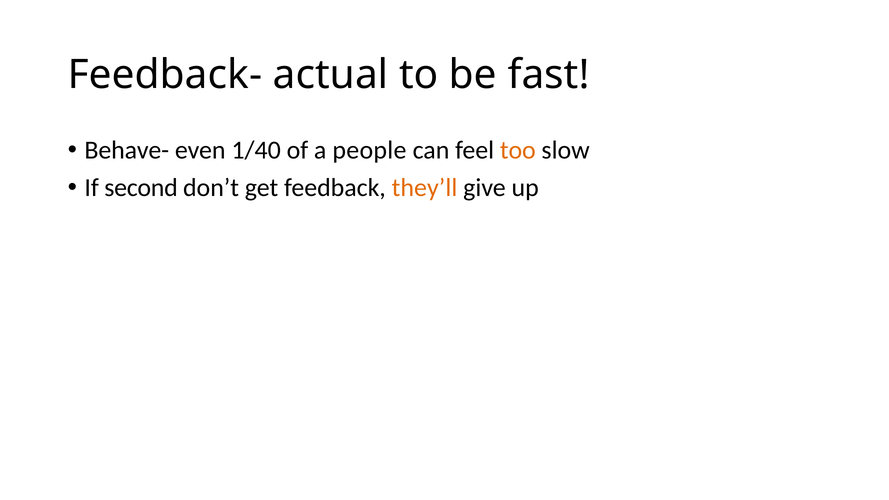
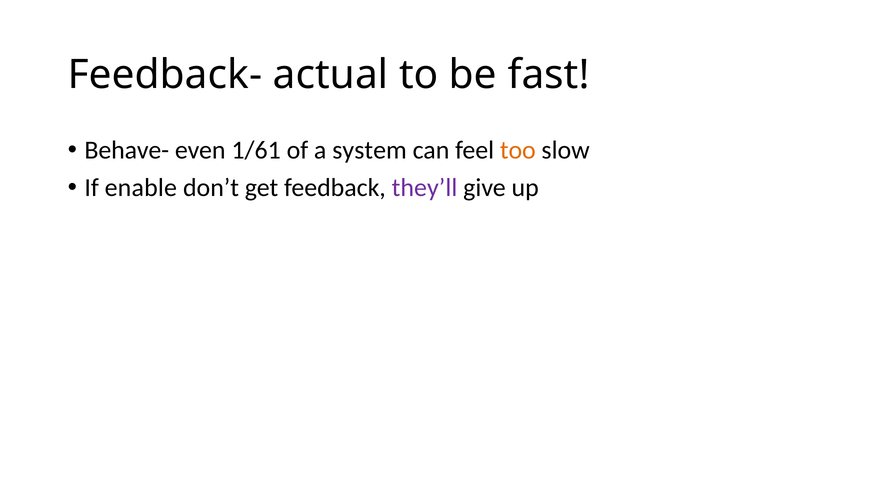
1/40: 1/40 -> 1/61
people: people -> system
second: second -> enable
they’ll colour: orange -> purple
